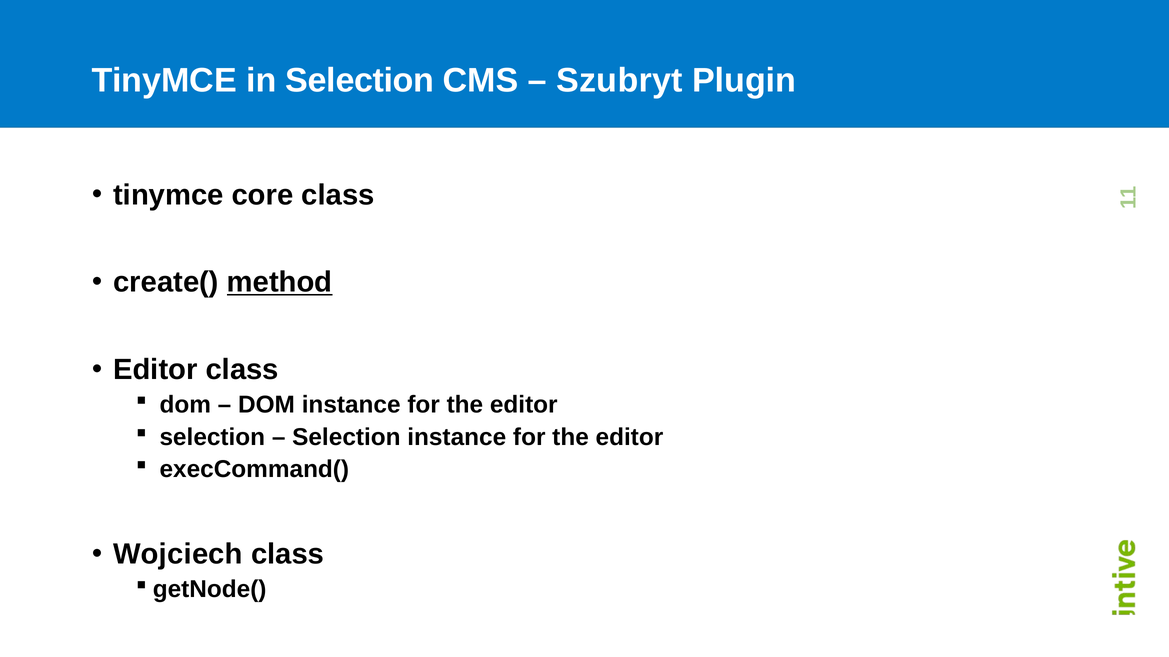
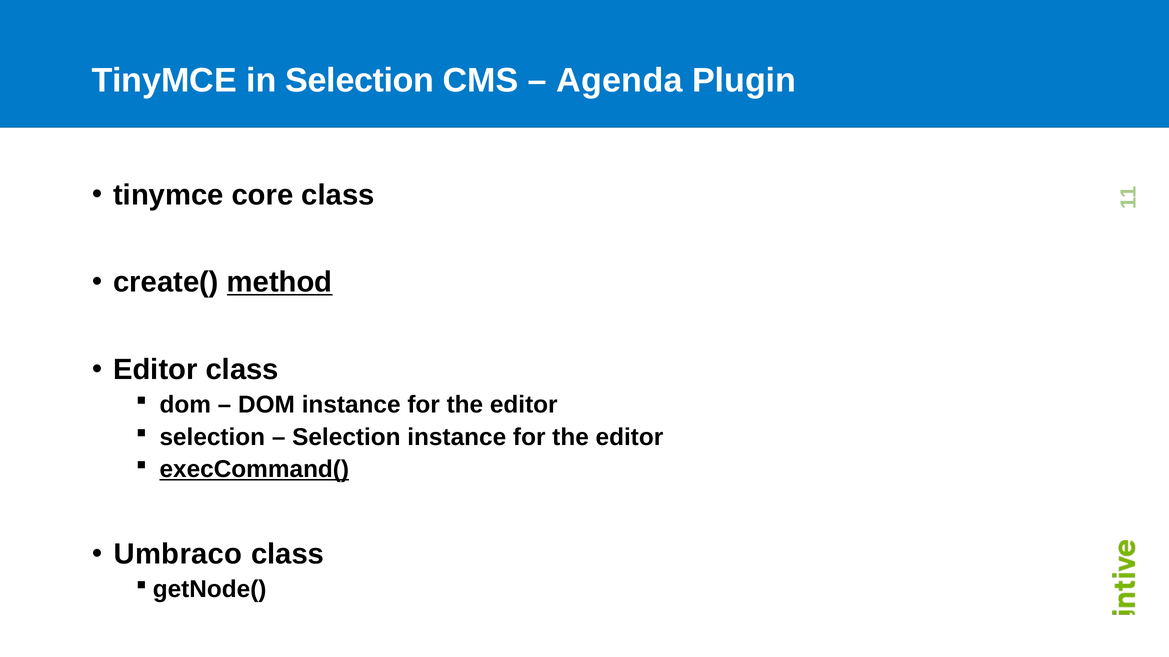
Szubryt: Szubryt -> Agenda
execCommand( underline: none -> present
Wojciech: Wojciech -> Umbraco
